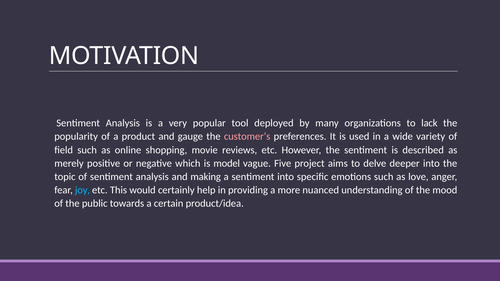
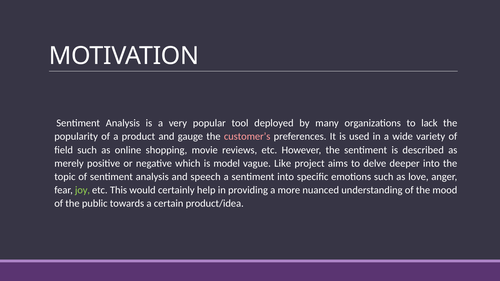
Five: Five -> Like
making: making -> speech
joy colour: light blue -> light green
